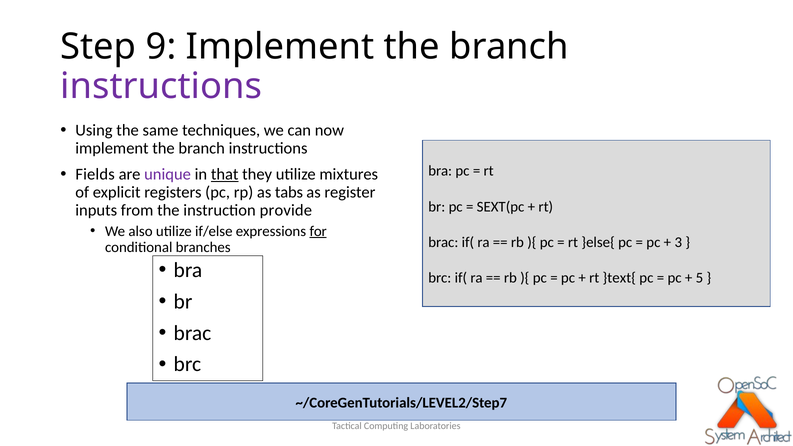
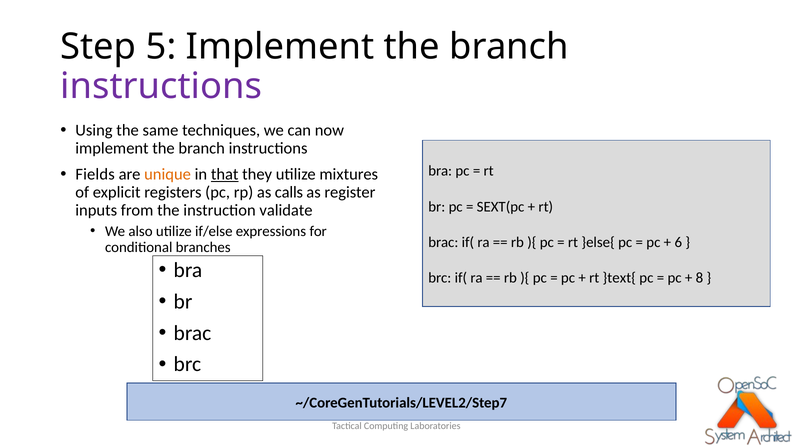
9: 9 -> 5
unique colour: purple -> orange
tabs: tabs -> calls
provide: provide -> validate
for underline: present -> none
3: 3 -> 6
5: 5 -> 8
